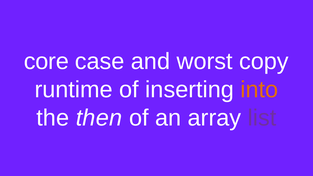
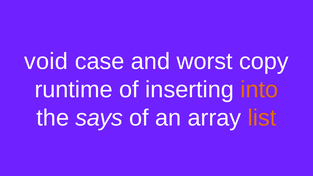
core: core -> void
then: then -> says
list colour: purple -> orange
